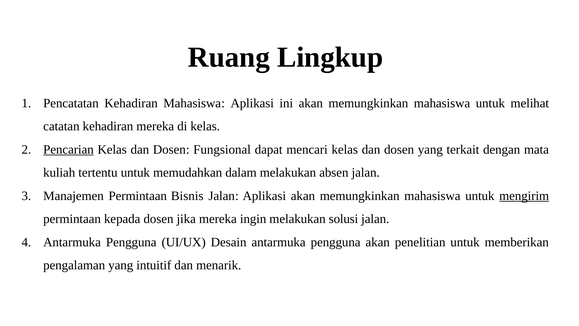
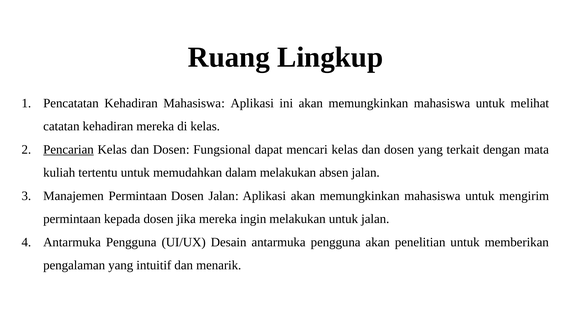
Permintaan Bisnis: Bisnis -> Dosen
mengirim underline: present -> none
melakukan solusi: solusi -> untuk
